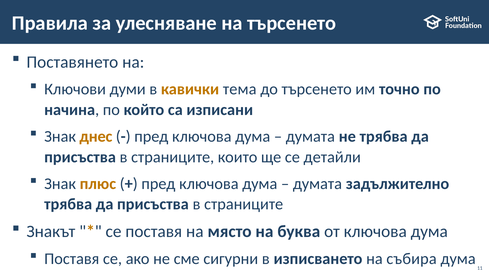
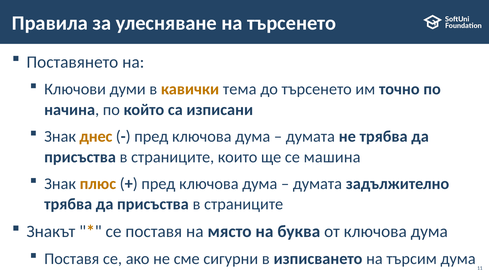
детайли: детайли -> машина
събира: събира -> търсим
